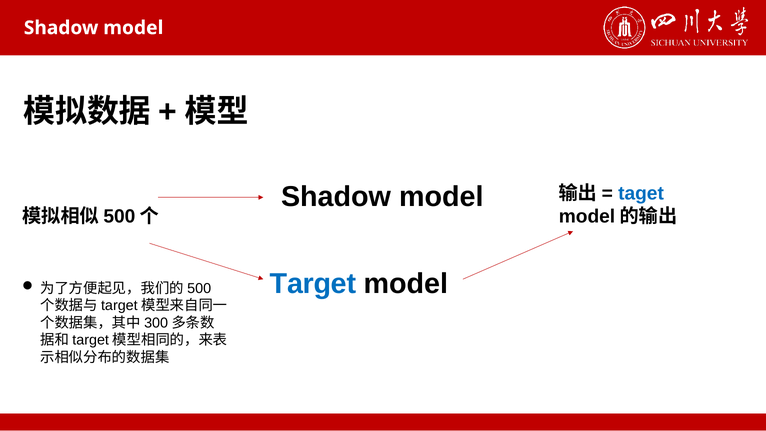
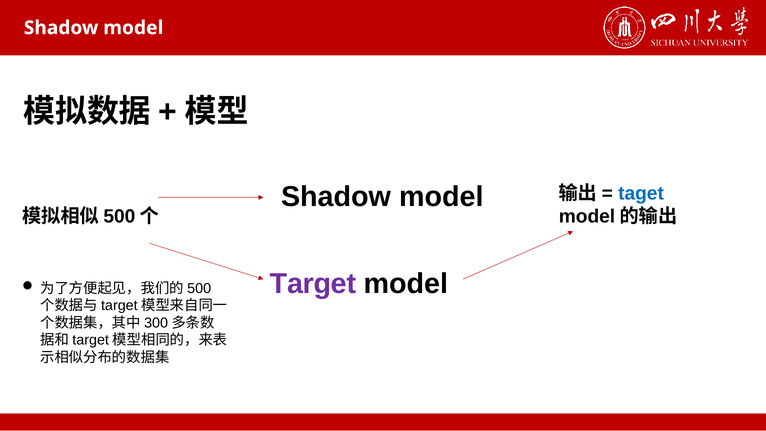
Target colour: blue -> purple
